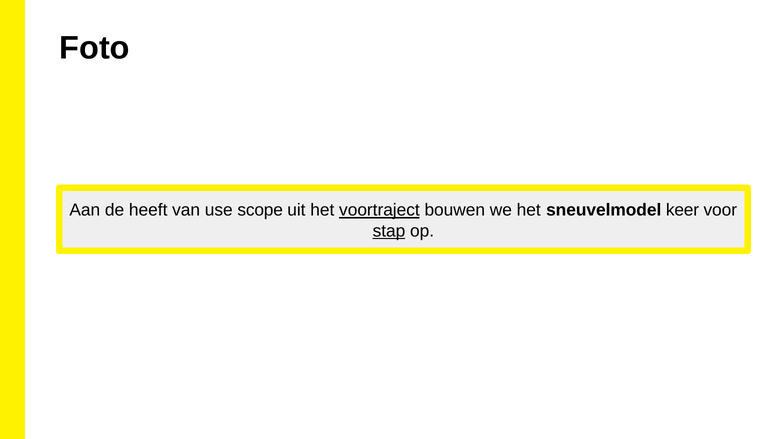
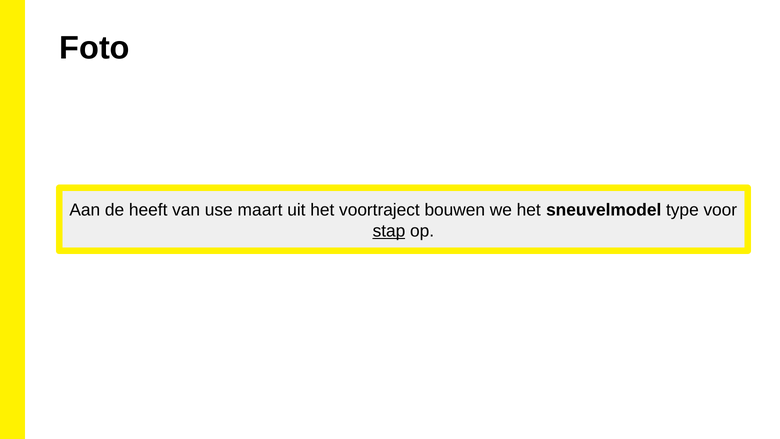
scope: scope -> maart
voortraject underline: present -> none
keer: keer -> type
